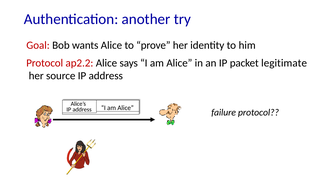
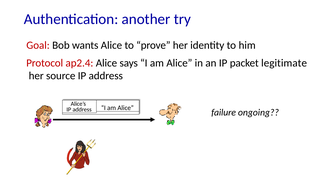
ap2.2: ap2.2 -> ap2.4
failure protocol: protocol -> ongoing
